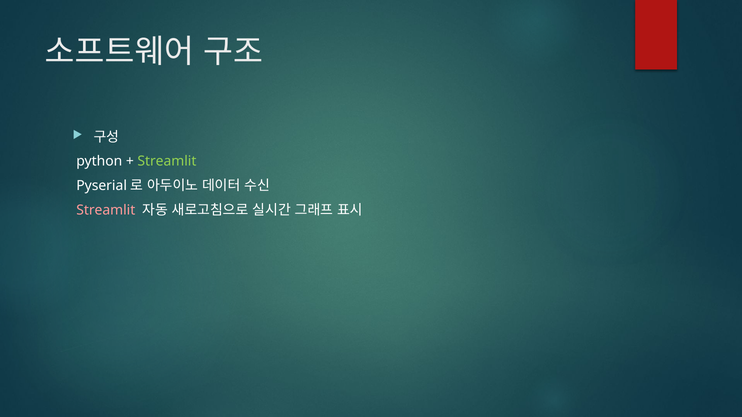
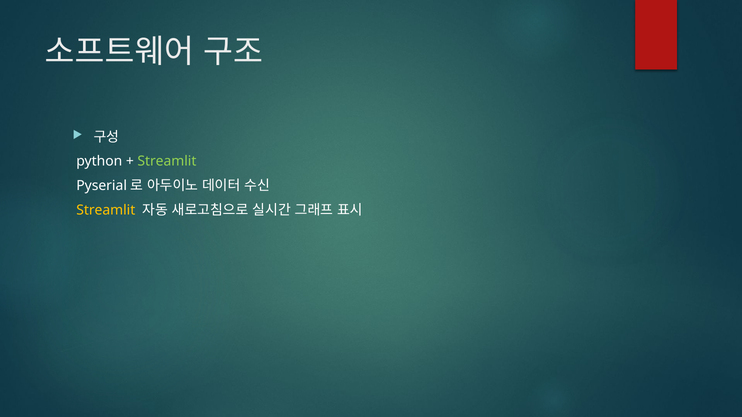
Streamlit at (106, 210) colour: pink -> yellow
